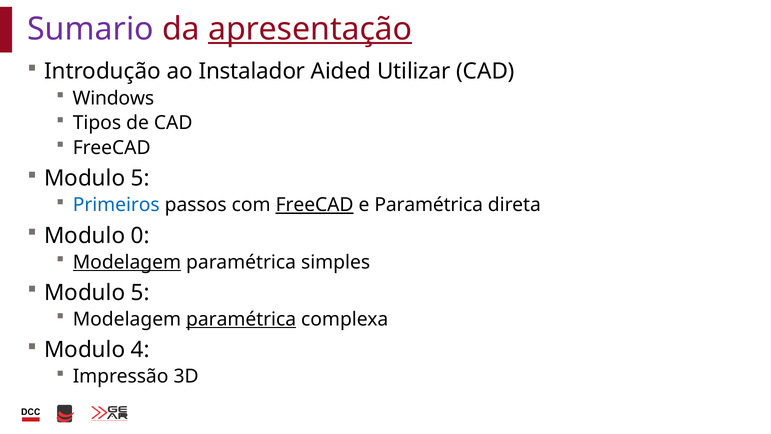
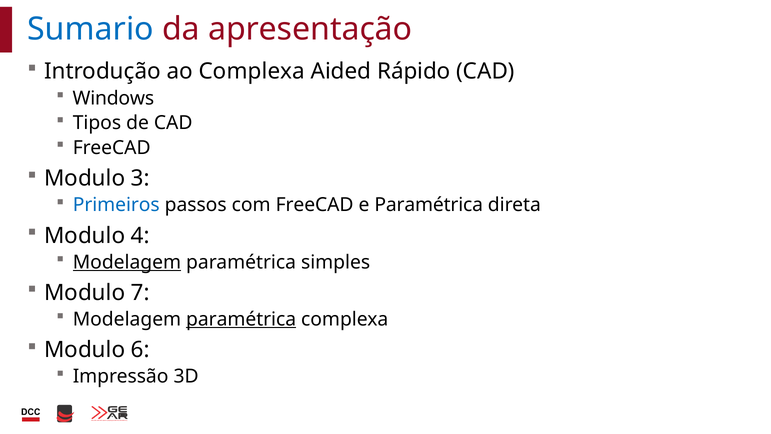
Sumario colour: purple -> blue
apresentação underline: present -> none
ao Instalador: Instalador -> Complexa
Utilizar: Utilizar -> Rápido
5 at (140, 178): 5 -> 3
FreeCAD at (315, 205) underline: present -> none
0: 0 -> 4
5 at (140, 293): 5 -> 7
4: 4 -> 6
